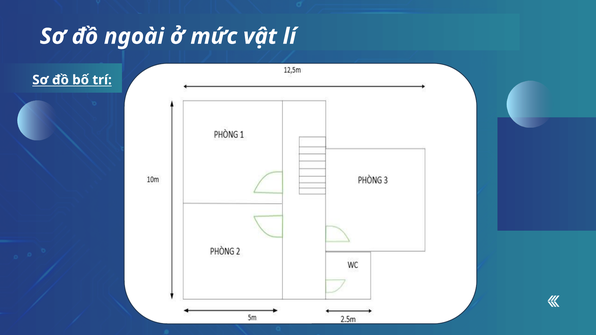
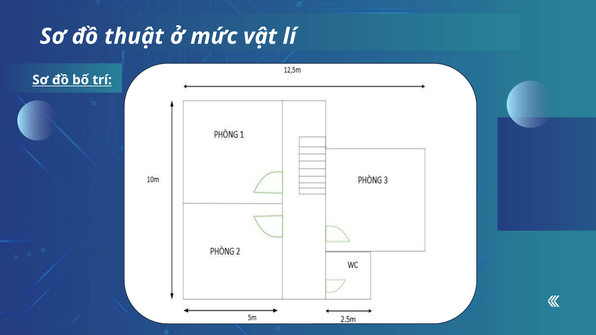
ngoài: ngoài -> thuật
